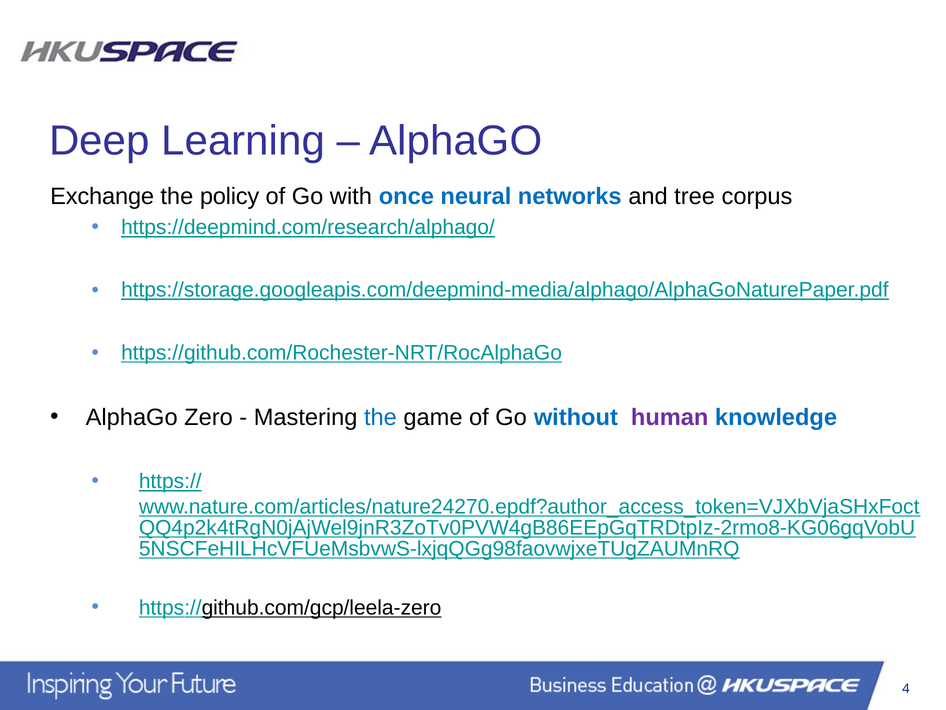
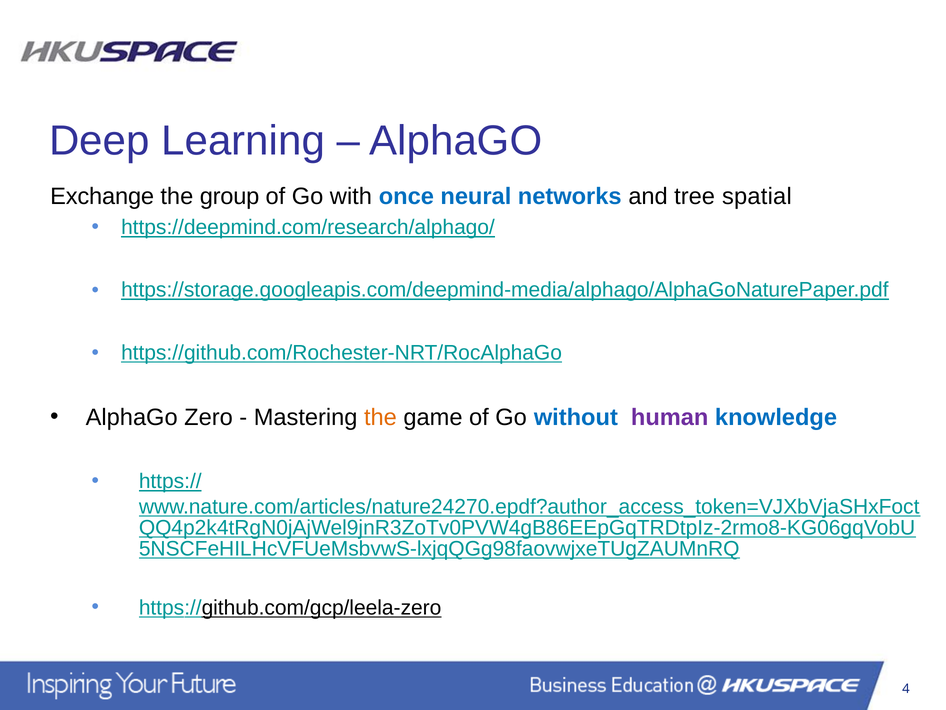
policy: policy -> group
corpus: corpus -> spatial
the at (380, 417) colour: blue -> orange
